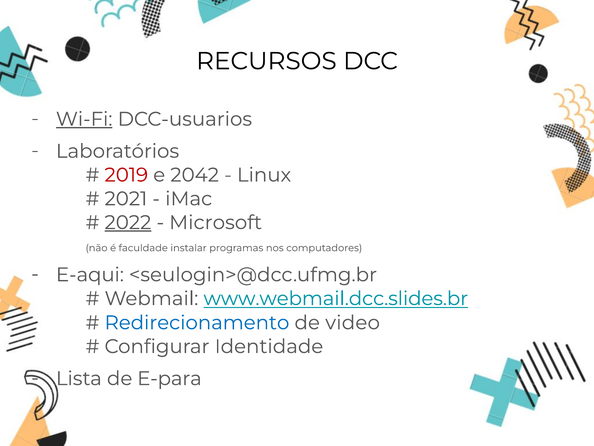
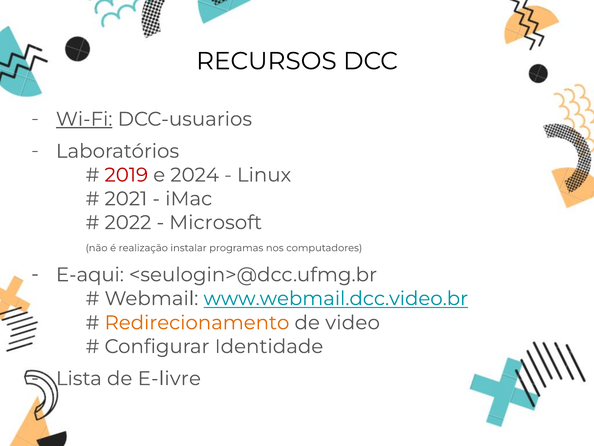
2042: 2042 -> 2024
2022 underline: present -> none
faculdade: faculdade -> realização
www.webmail.dcc.slides.br: www.webmail.dcc.slides.br -> www.webmail.dcc.video.br
Redirecionamento colour: blue -> orange
E-para: E-para -> E-livre
